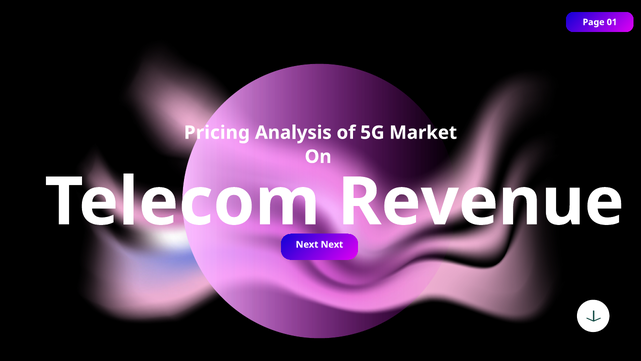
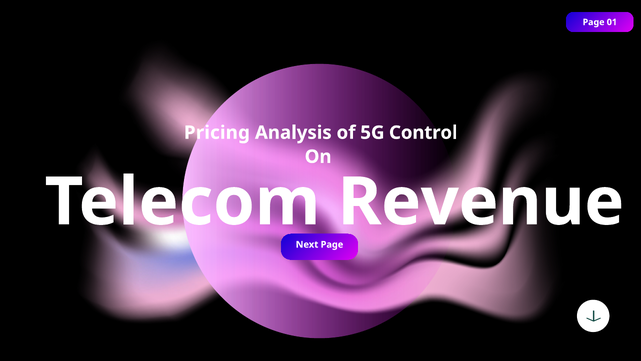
Market: Market -> Control
Next at (332, 244): Next -> Page
